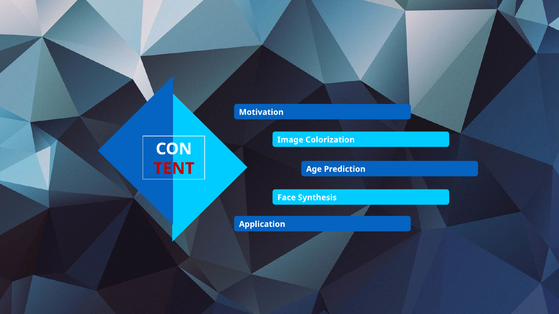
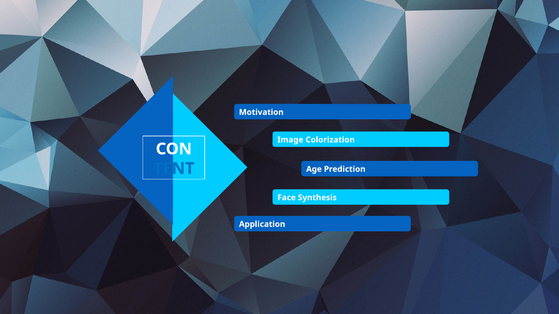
TENT colour: red -> blue
